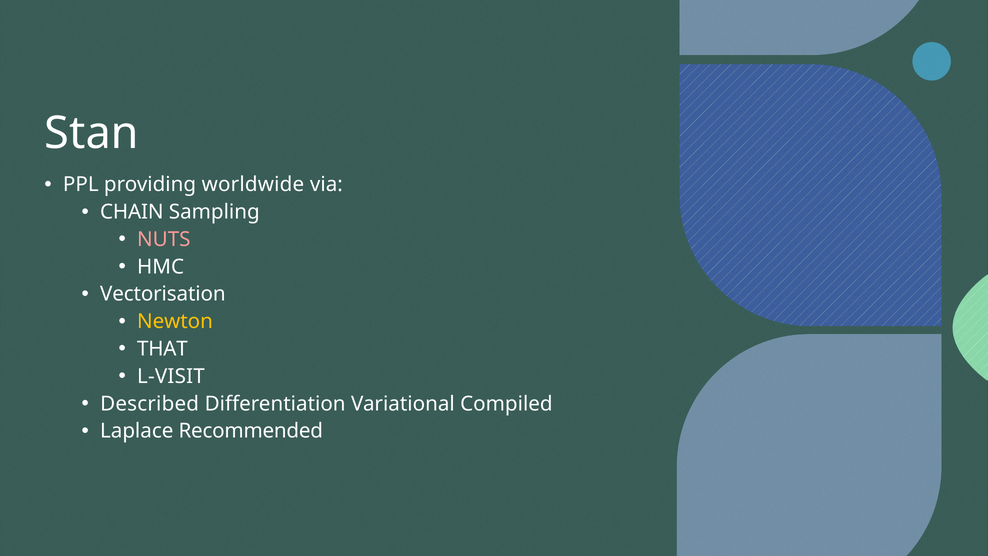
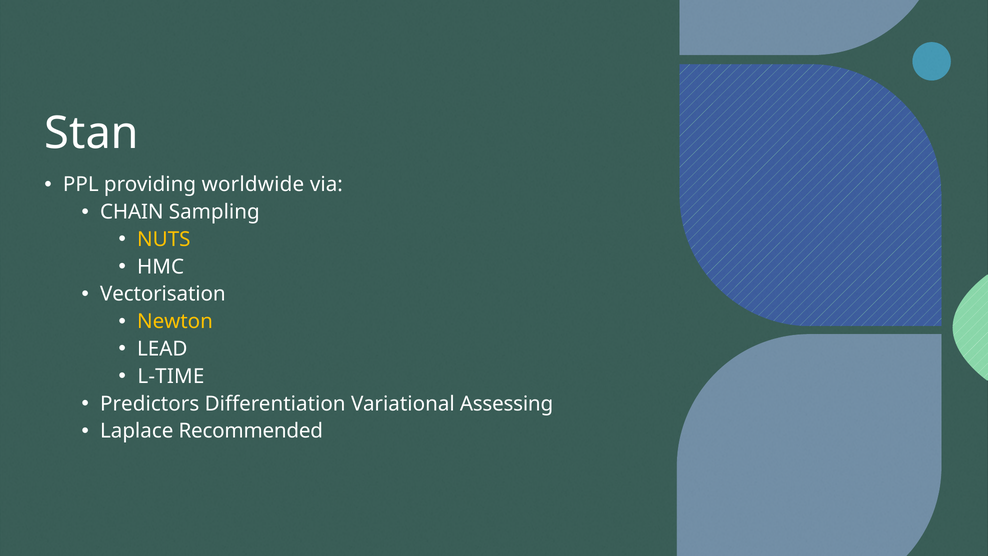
NUTS colour: pink -> yellow
THAT: THAT -> LEAD
L-VISIT: L-VISIT -> L-TIME
Described: Described -> Predictors
Compiled: Compiled -> Assessing
